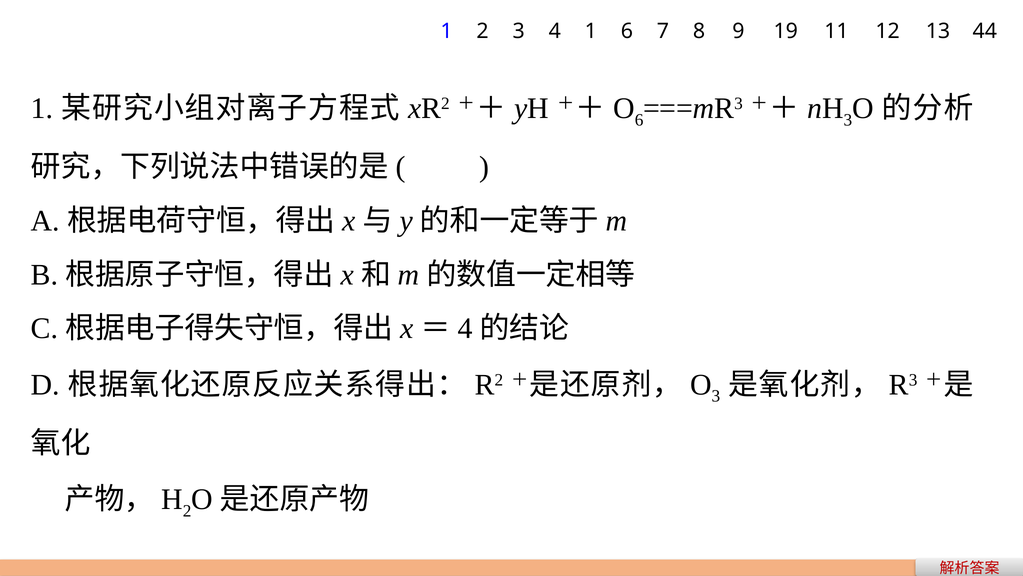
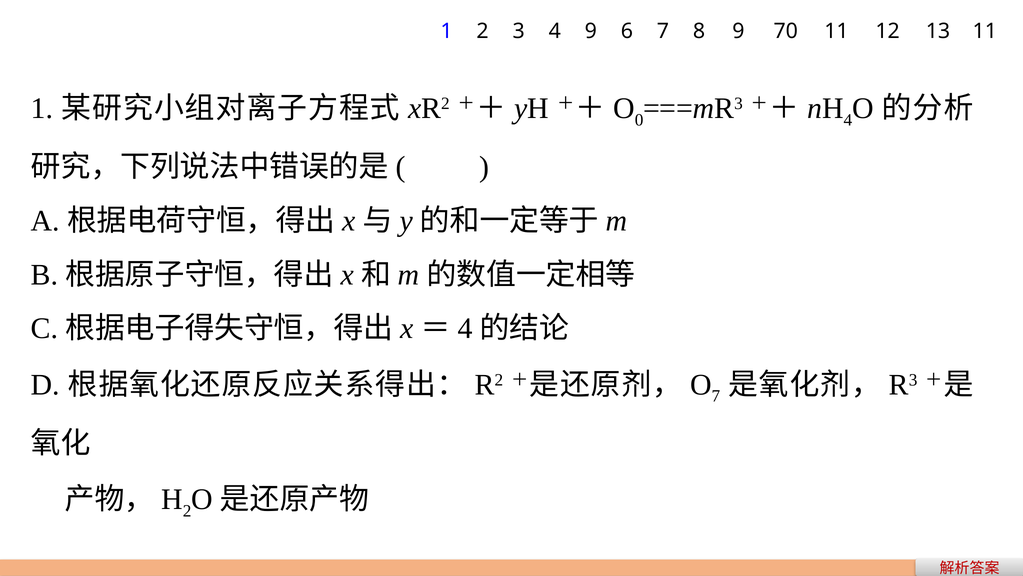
4 1: 1 -> 9
19: 19 -> 70
13 44: 44 -> 11
6 at (639, 120): 6 -> 0
3 at (848, 120): 3 -> 4
3 at (716, 396): 3 -> 7
